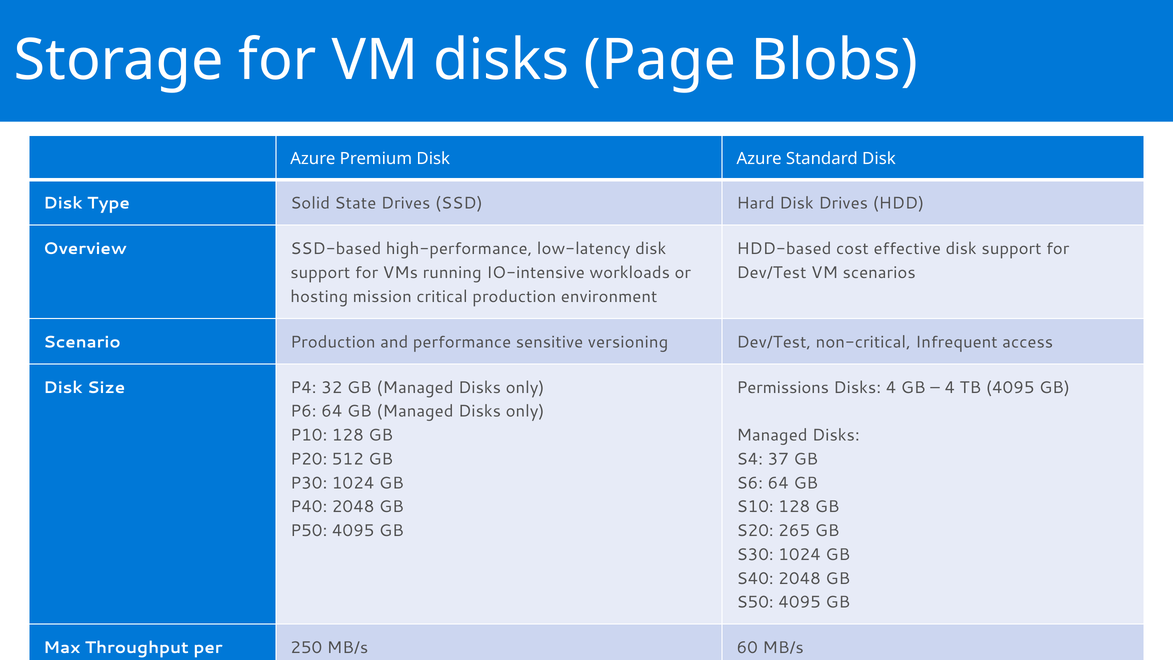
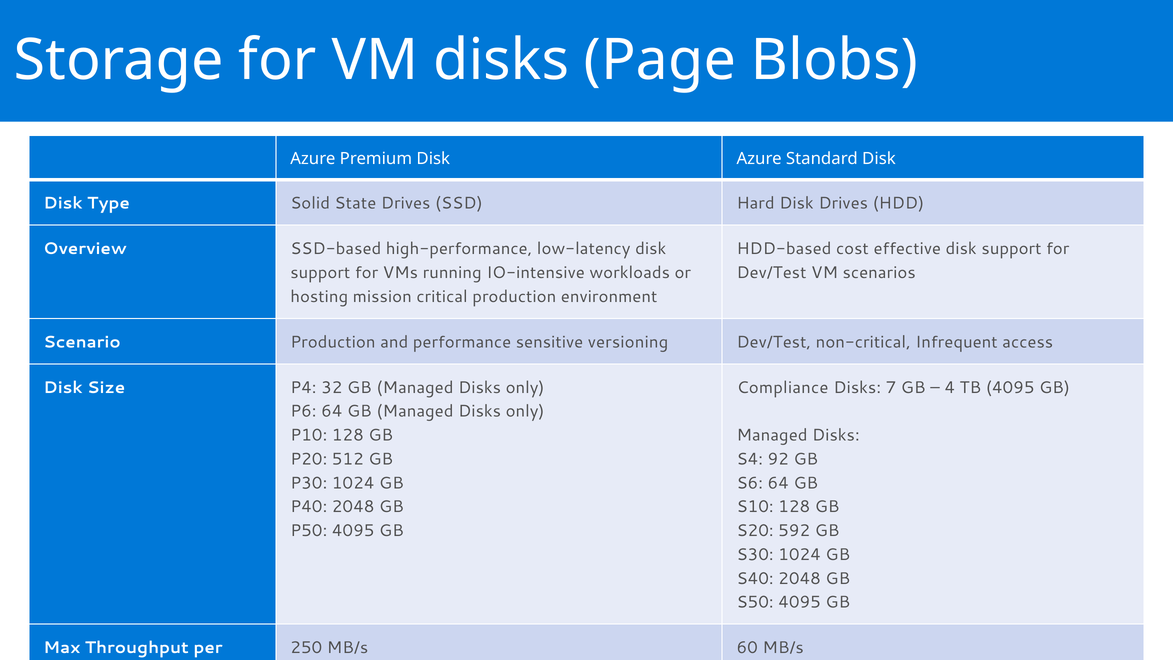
Permissions: Permissions -> Compliance
Disks 4: 4 -> 7
37: 37 -> 92
265: 265 -> 592
